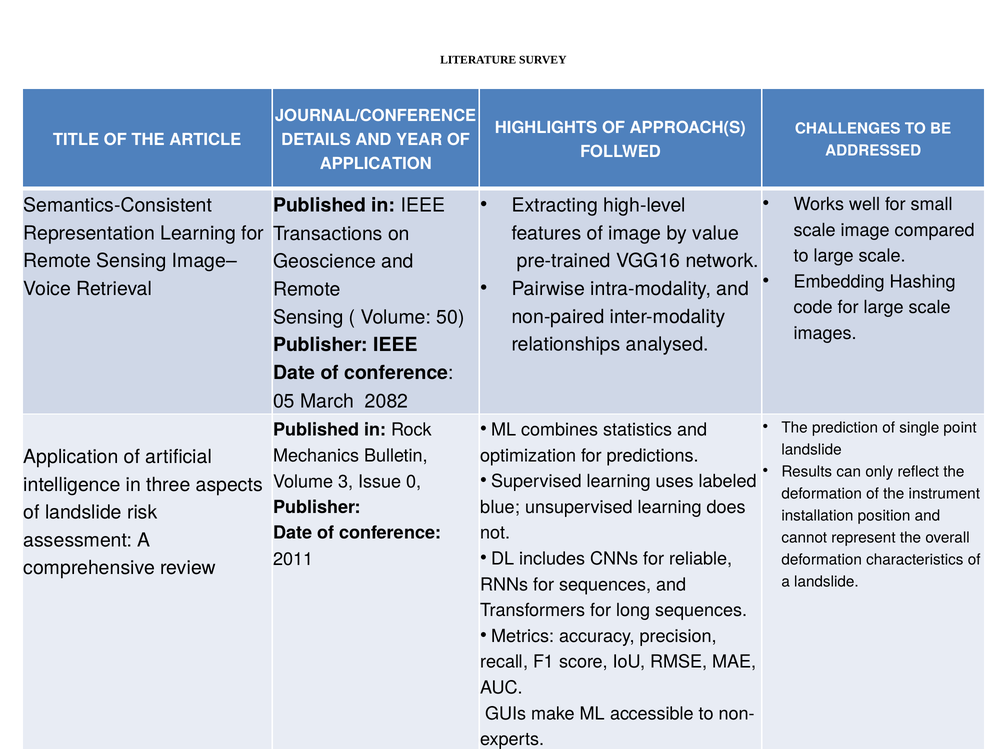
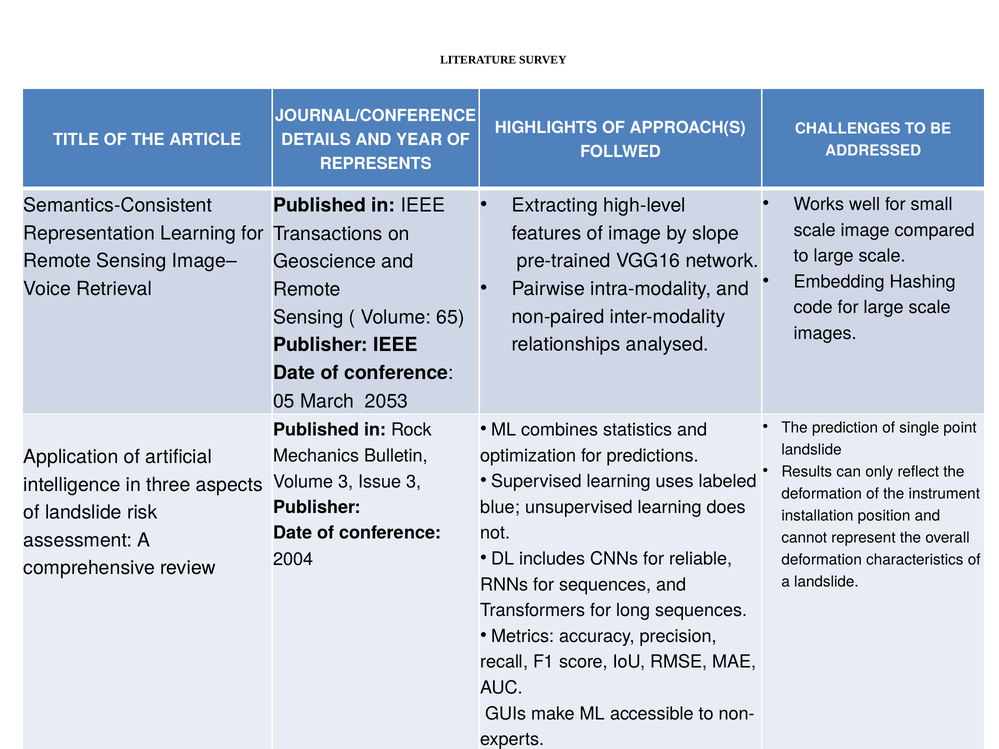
APPLICATION at (376, 164): APPLICATION -> REPRESENTS
value: value -> slope
50: 50 -> 65
2082: 2082 -> 2053
Issue 0: 0 -> 3
2011: 2011 -> 2004
